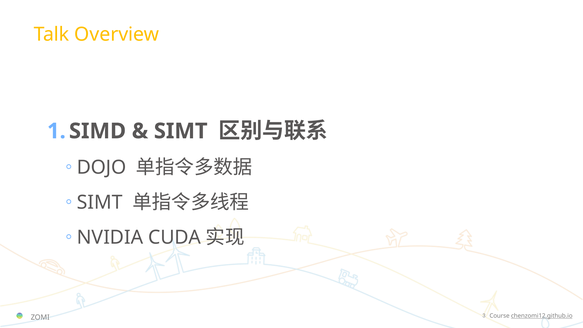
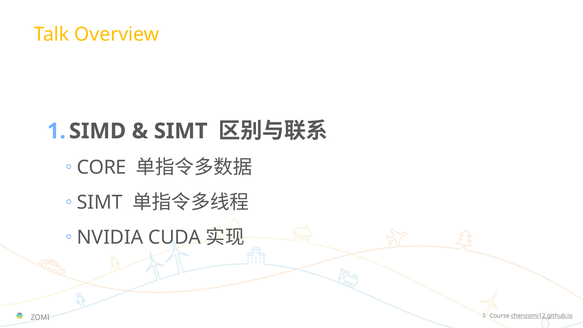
DOJO: DOJO -> CORE
